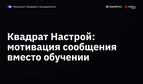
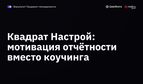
сообщения: сообщения -> отчётности
обучении: обучении -> коучинга
